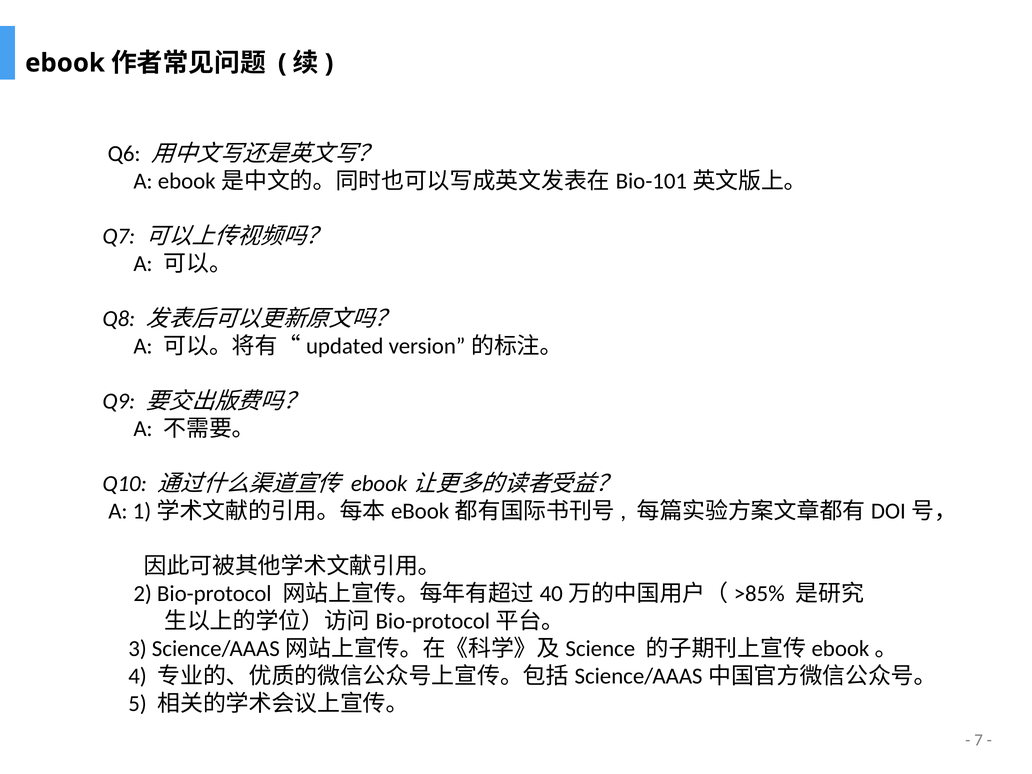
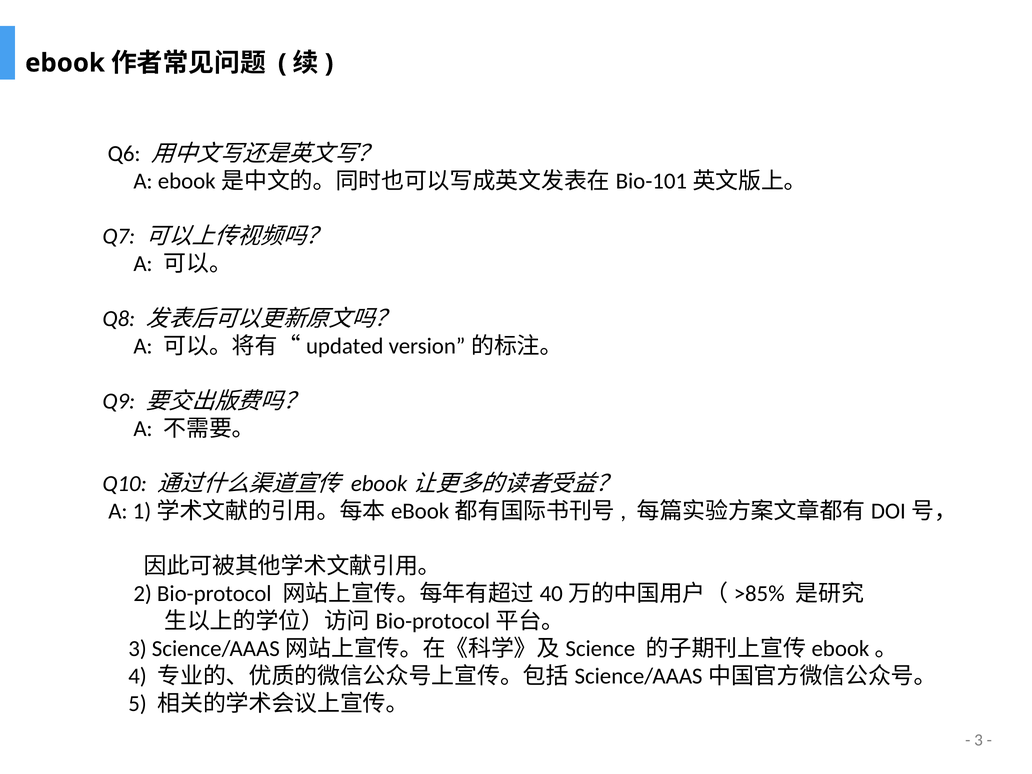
7 at (979, 740): 7 -> 3
